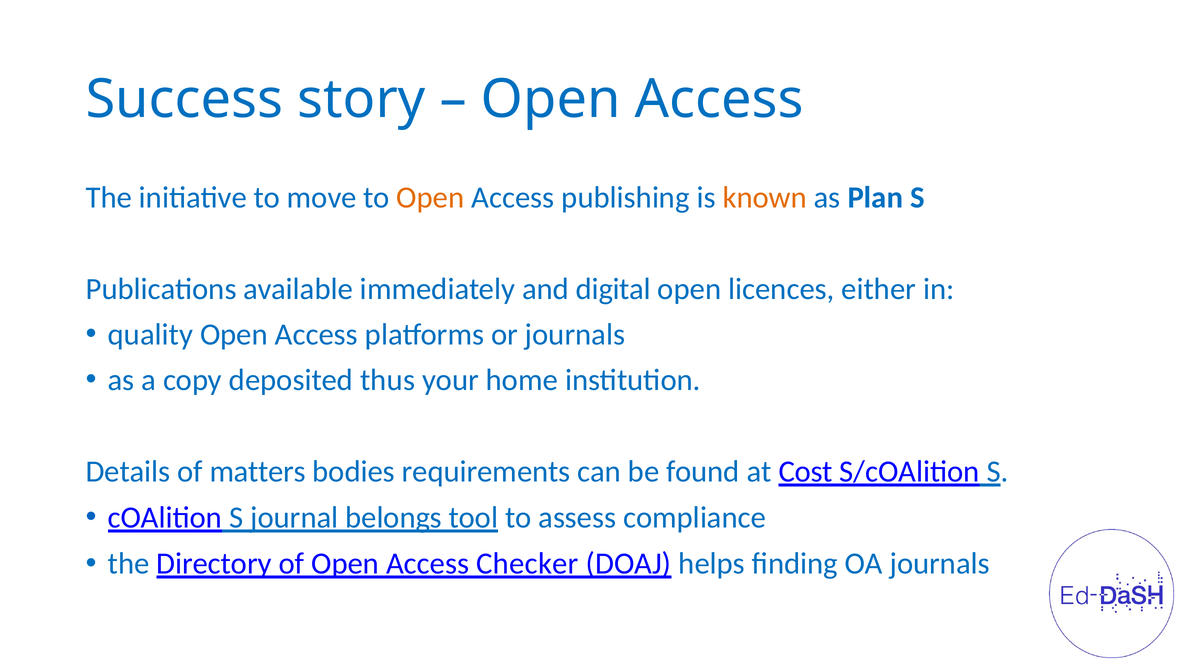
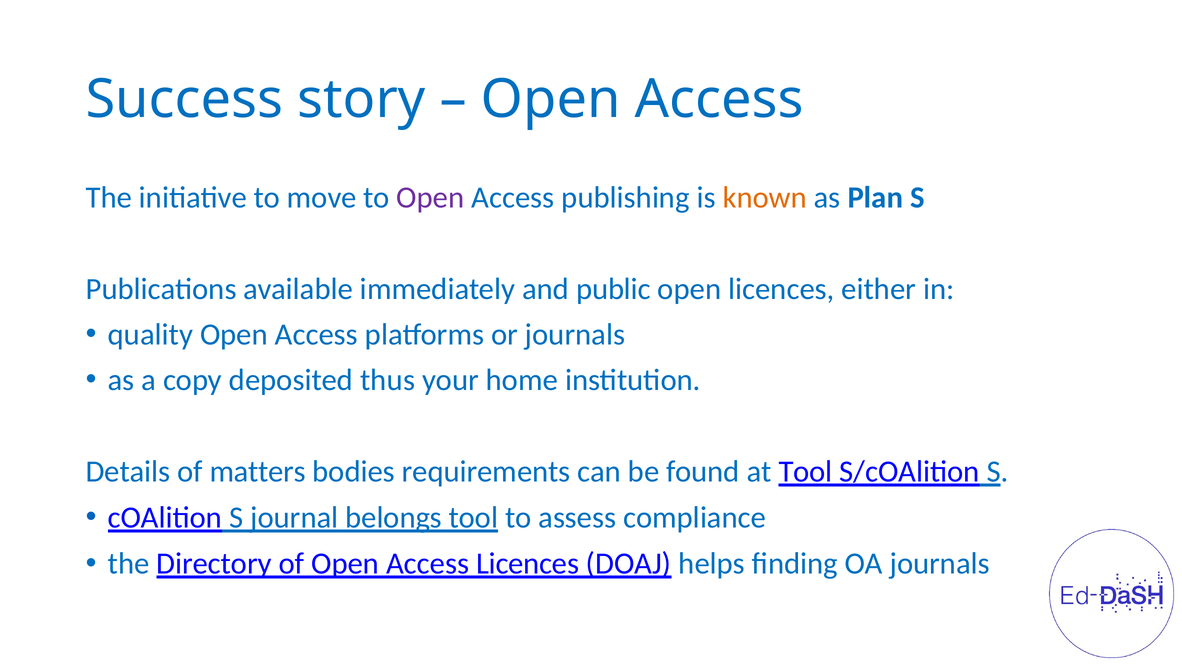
Open at (430, 198) colour: orange -> purple
digital: digital -> public
at Cost: Cost -> Tool
Access Checker: Checker -> Licences
